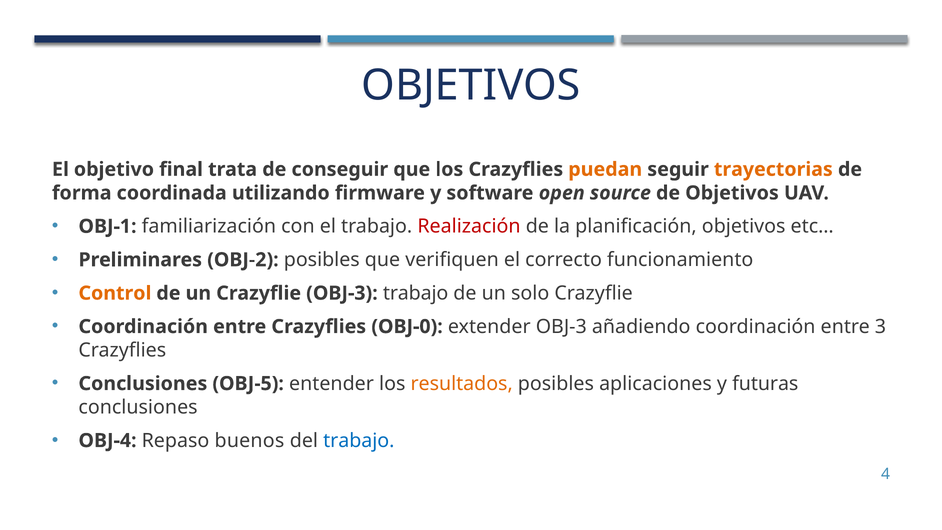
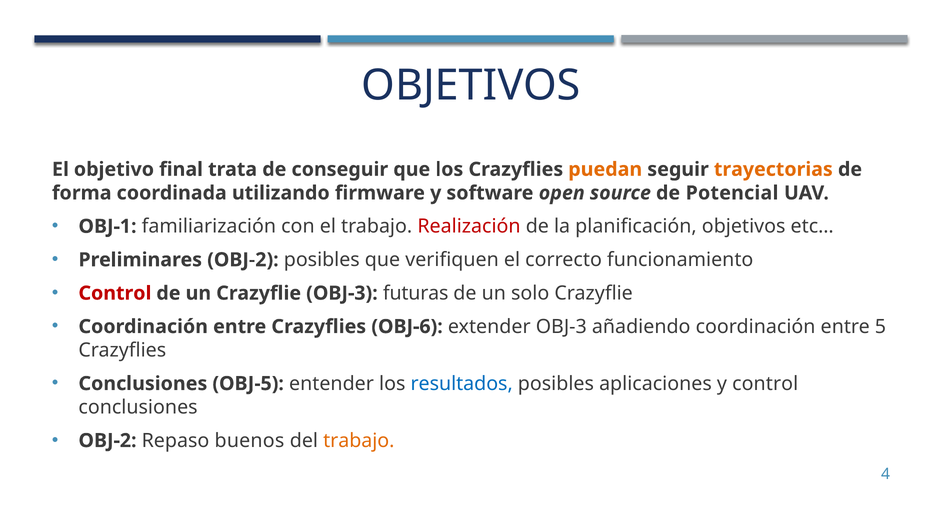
de Objetivos: Objetivos -> Potencial
Control at (115, 293) colour: orange -> red
OBJ-3 trabajo: trabajo -> futuras
OBJ-0: OBJ-0 -> OBJ-6
3: 3 -> 5
resultados colour: orange -> blue
y futuras: futuras -> control
OBJ-4 at (108, 441): OBJ-4 -> OBJ-2
trabajo at (359, 441) colour: blue -> orange
